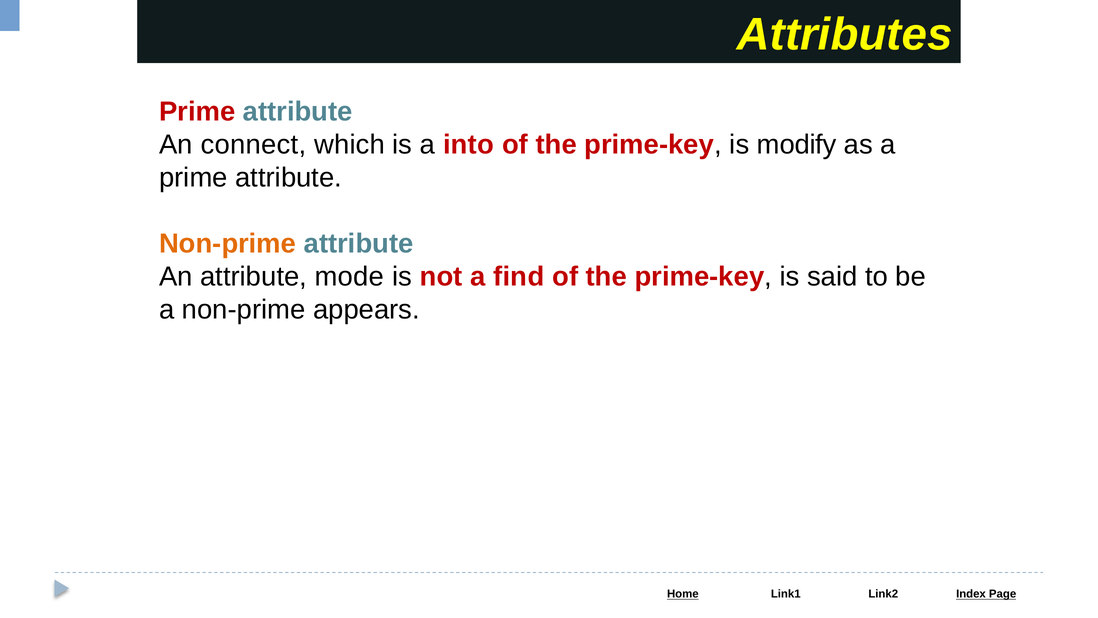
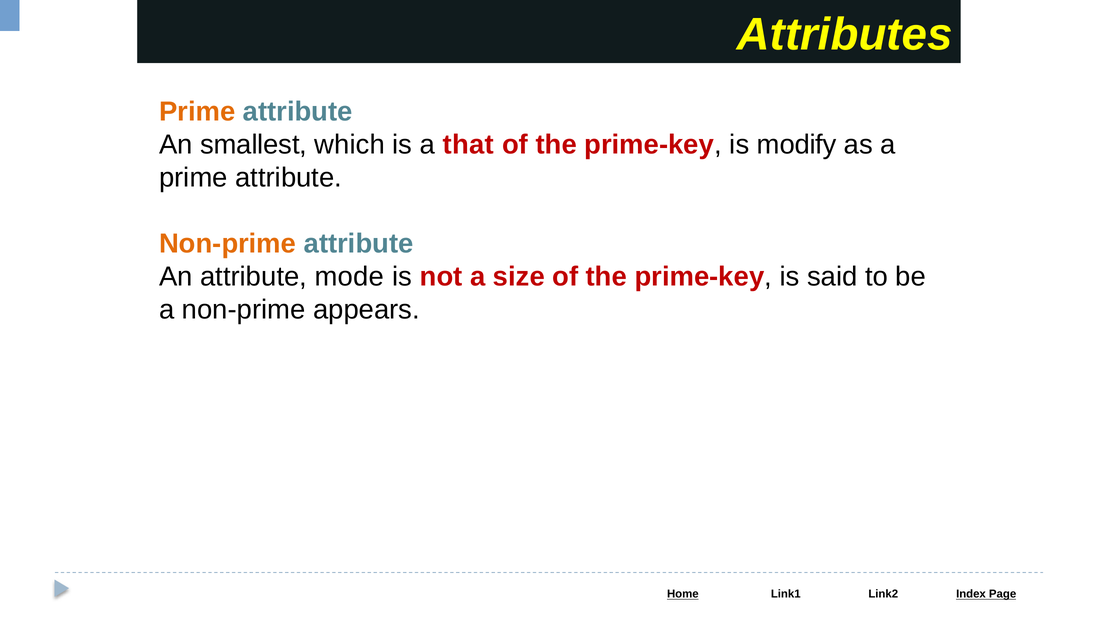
Prime at (197, 112) colour: red -> orange
connect: connect -> smallest
into: into -> that
find: find -> size
